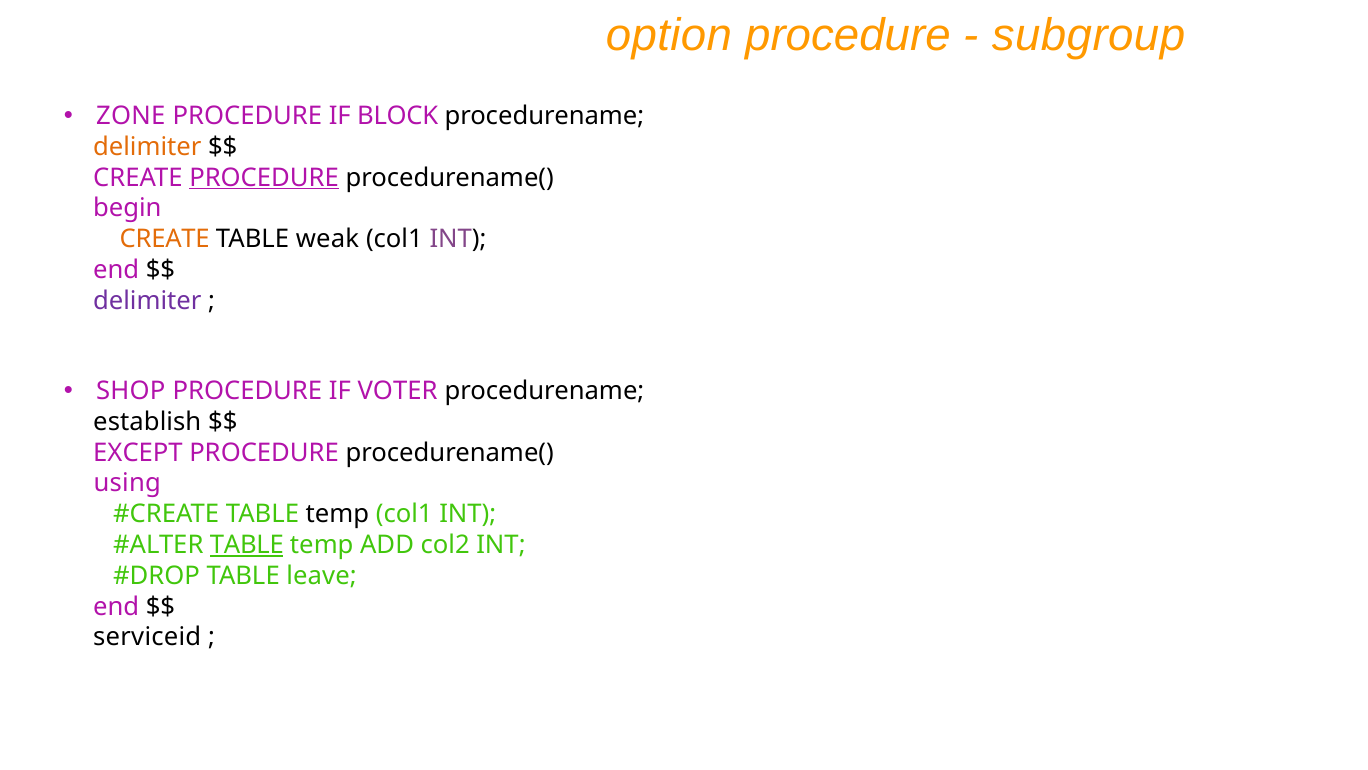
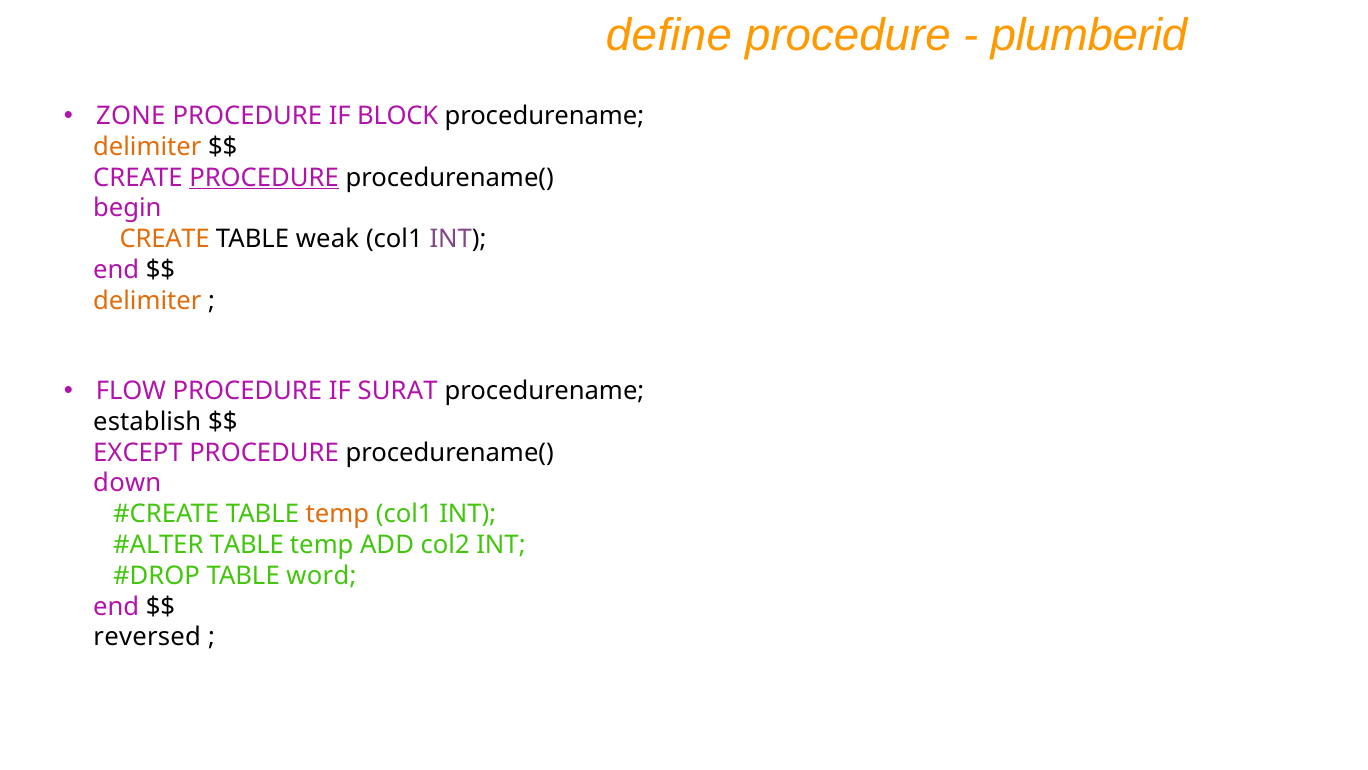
option: option -> define
subgroup: subgroup -> plumberid
delimiter at (147, 301) colour: purple -> orange
SHOP: SHOP -> FLOW
VOTER: VOTER -> SURAT
using: using -> down
temp at (337, 514) colour: black -> orange
TABLE at (247, 545) underline: present -> none
leave: leave -> word
serviceid: serviceid -> reversed
